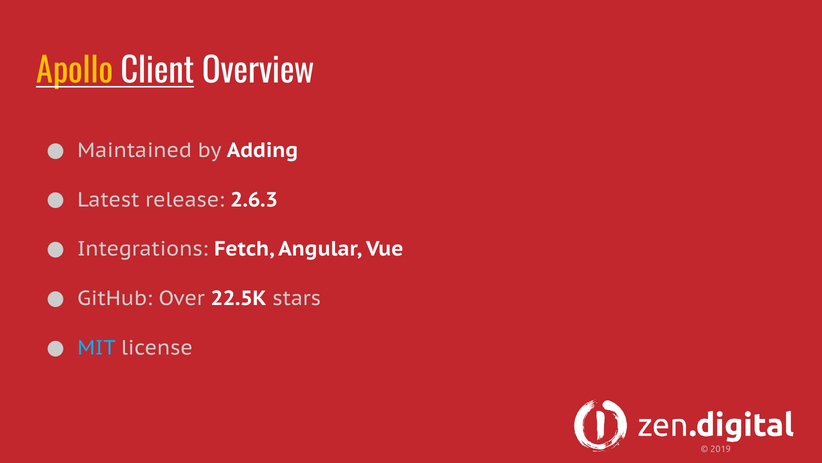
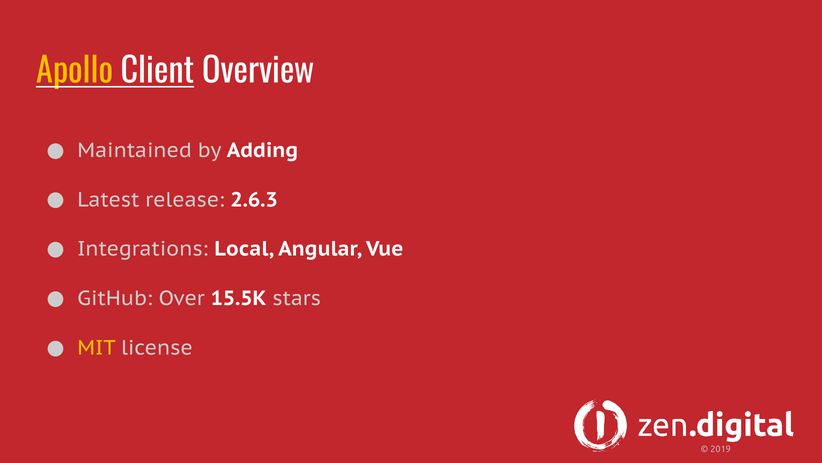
Fetch: Fetch -> Local
22.5K: 22.5K -> 15.5K
MIT colour: light blue -> yellow
